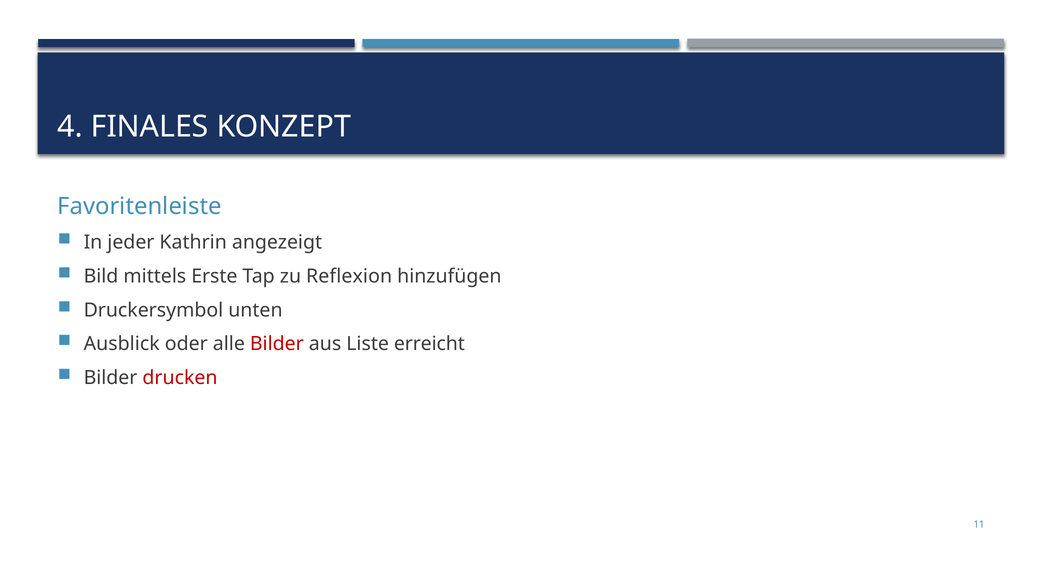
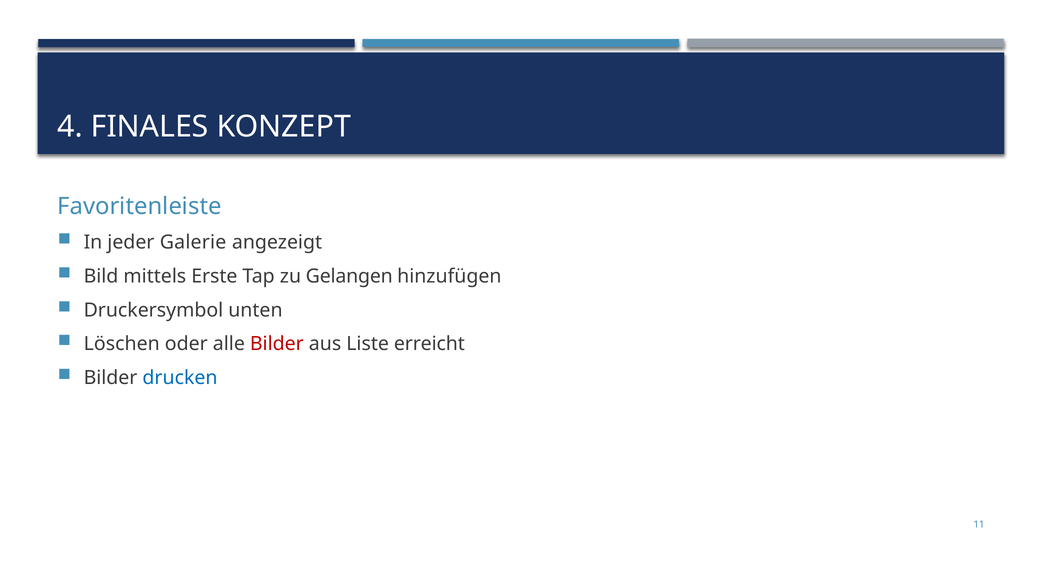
Kathrin: Kathrin -> Galerie
Reflexion: Reflexion -> Gelangen
Ausblick: Ausblick -> Löschen
drucken colour: red -> blue
